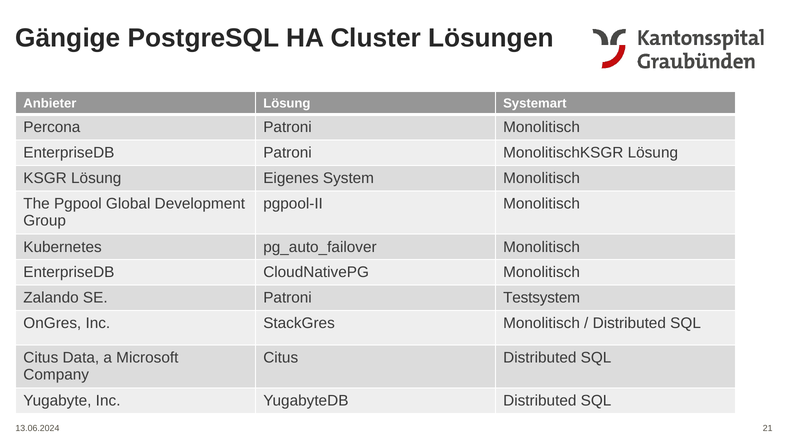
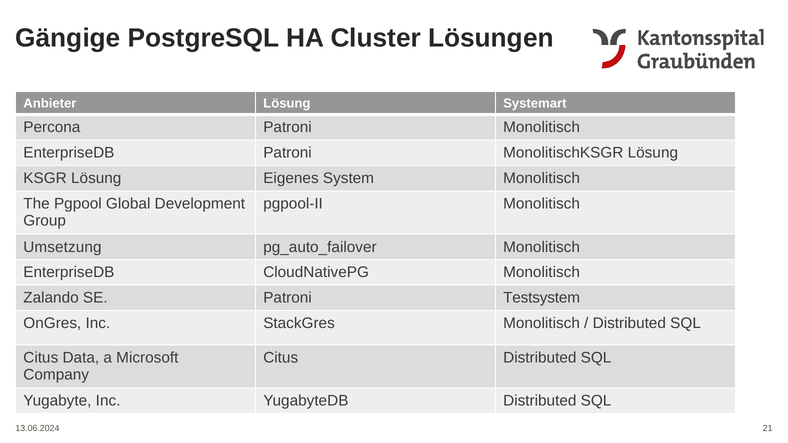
Kubernetes: Kubernetes -> Umsetzung
